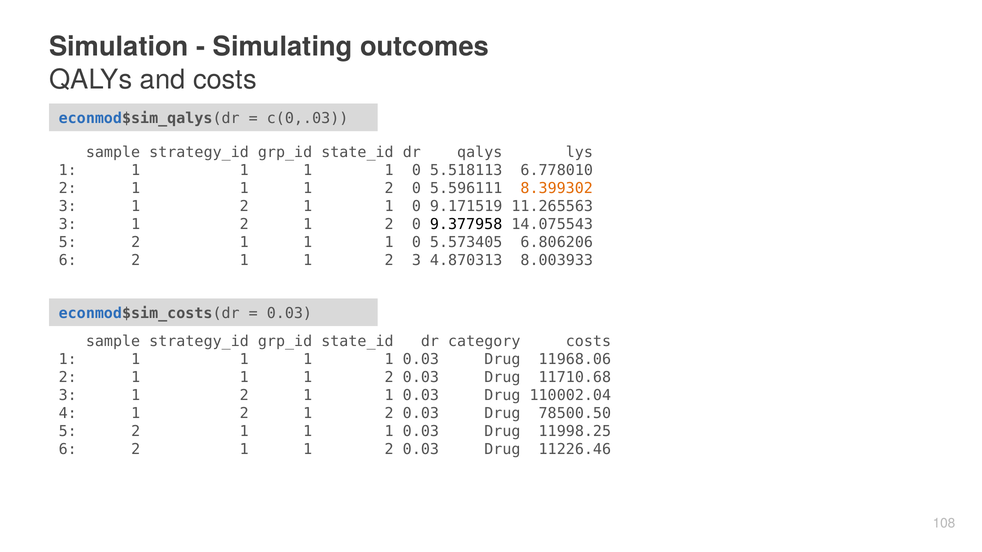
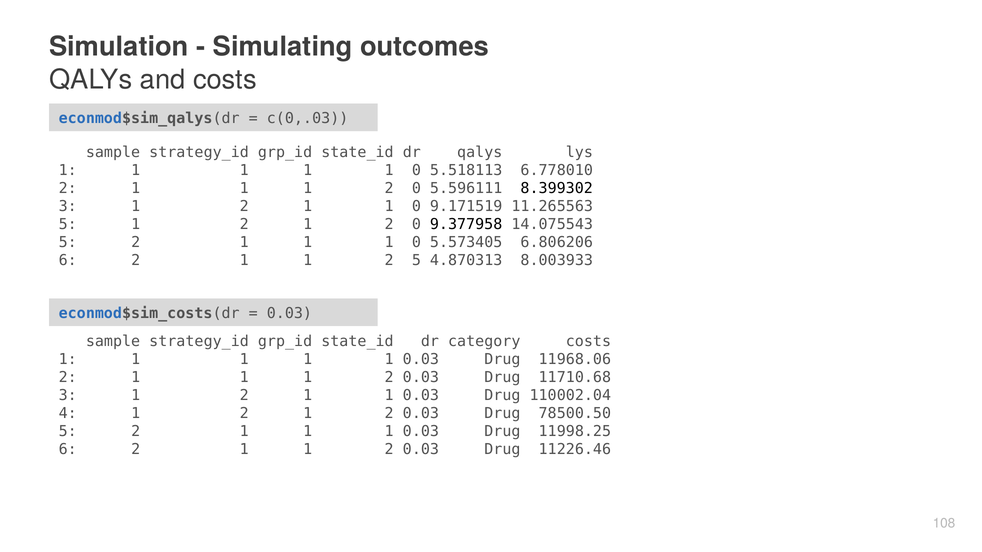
8.399302 colour: orange -> black
3 at (68, 225): 3 -> 5
2 3: 3 -> 5
